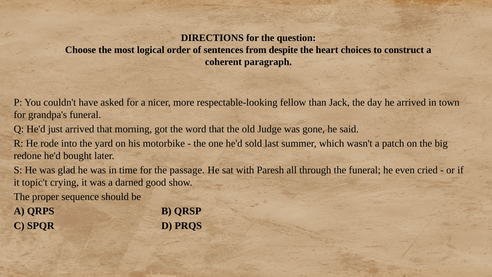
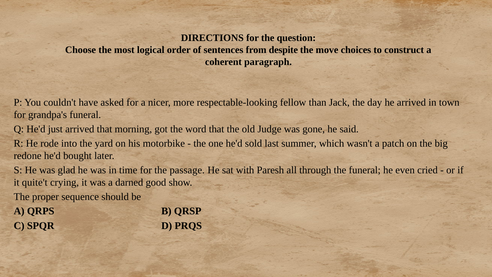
heart: heart -> move
topic't: topic't -> quite't
